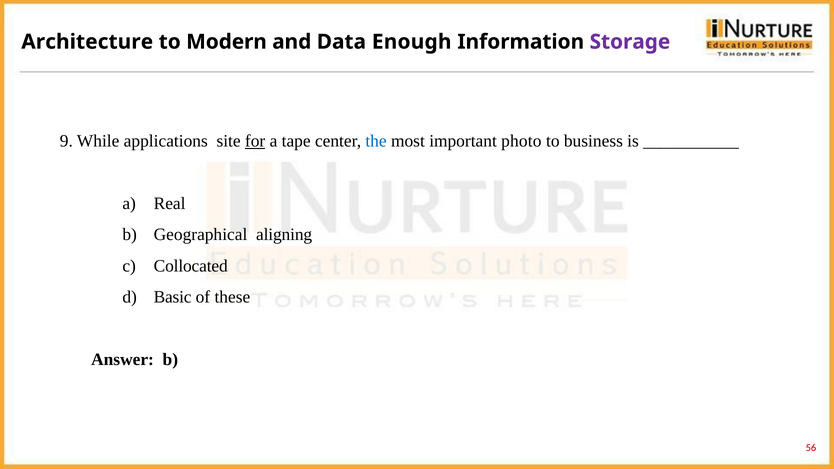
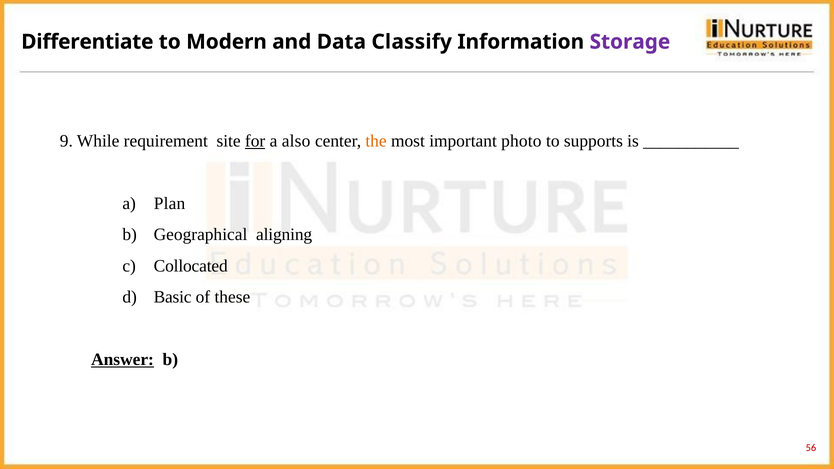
Architecture: Architecture -> Differentiate
Enough: Enough -> Classify
applications: applications -> requirement
tape: tape -> also
the colour: blue -> orange
business: business -> supports
Real: Real -> Plan
Answer underline: none -> present
